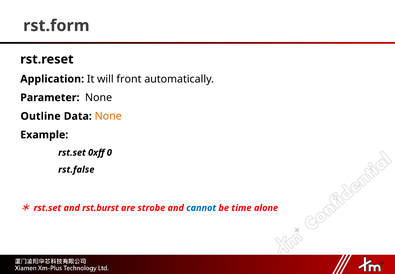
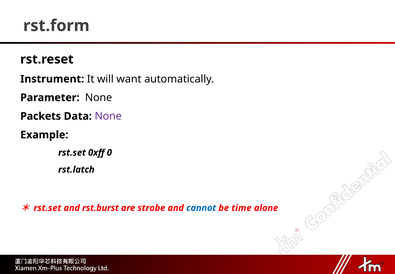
Application: Application -> Instrument
front: front -> want
Outline: Outline -> Packets
None at (108, 116) colour: orange -> purple
rst.false: rst.false -> rst.latch
